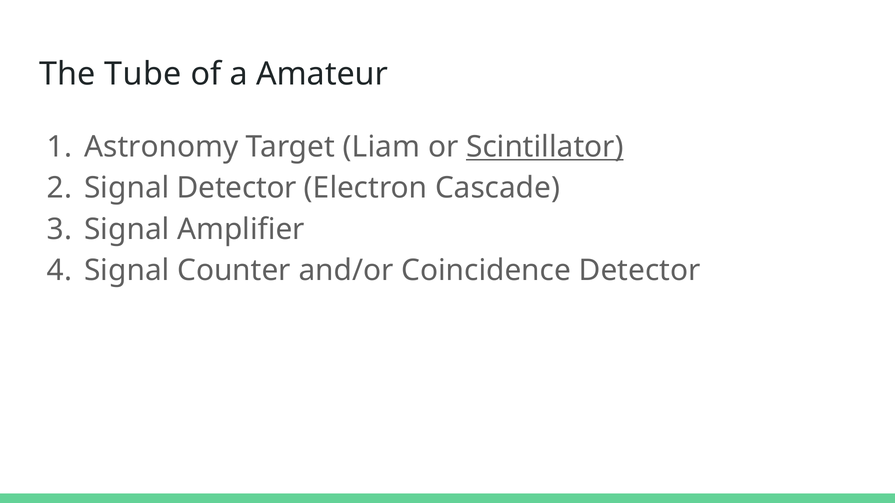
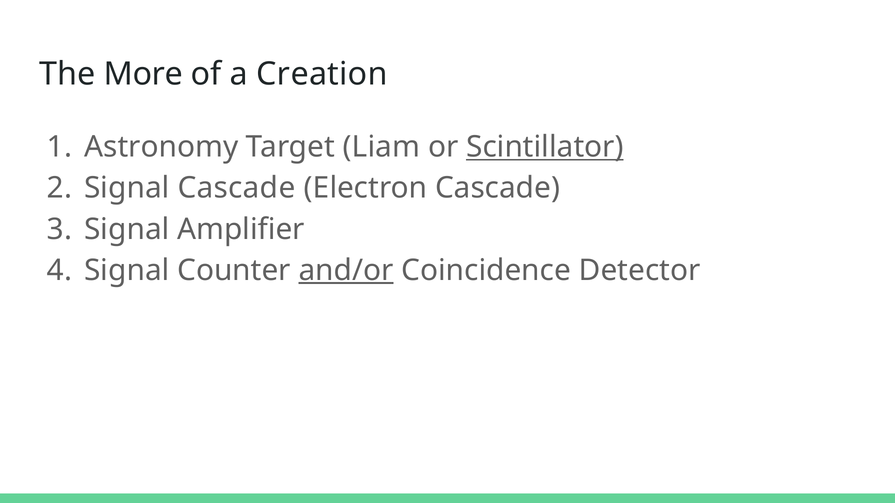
Tube: Tube -> More
Amateur: Amateur -> Creation
Signal Detector: Detector -> Cascade
and/or underline: none -> present
